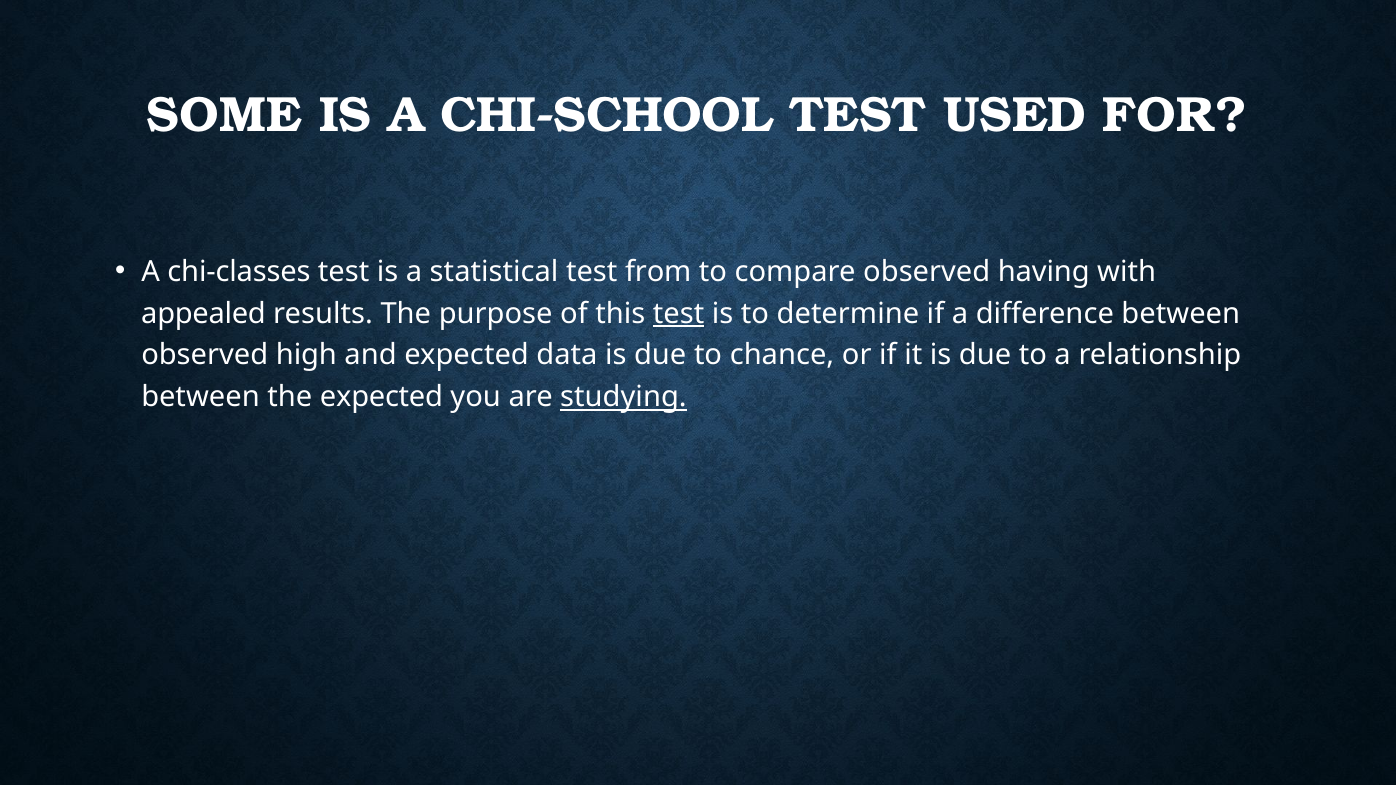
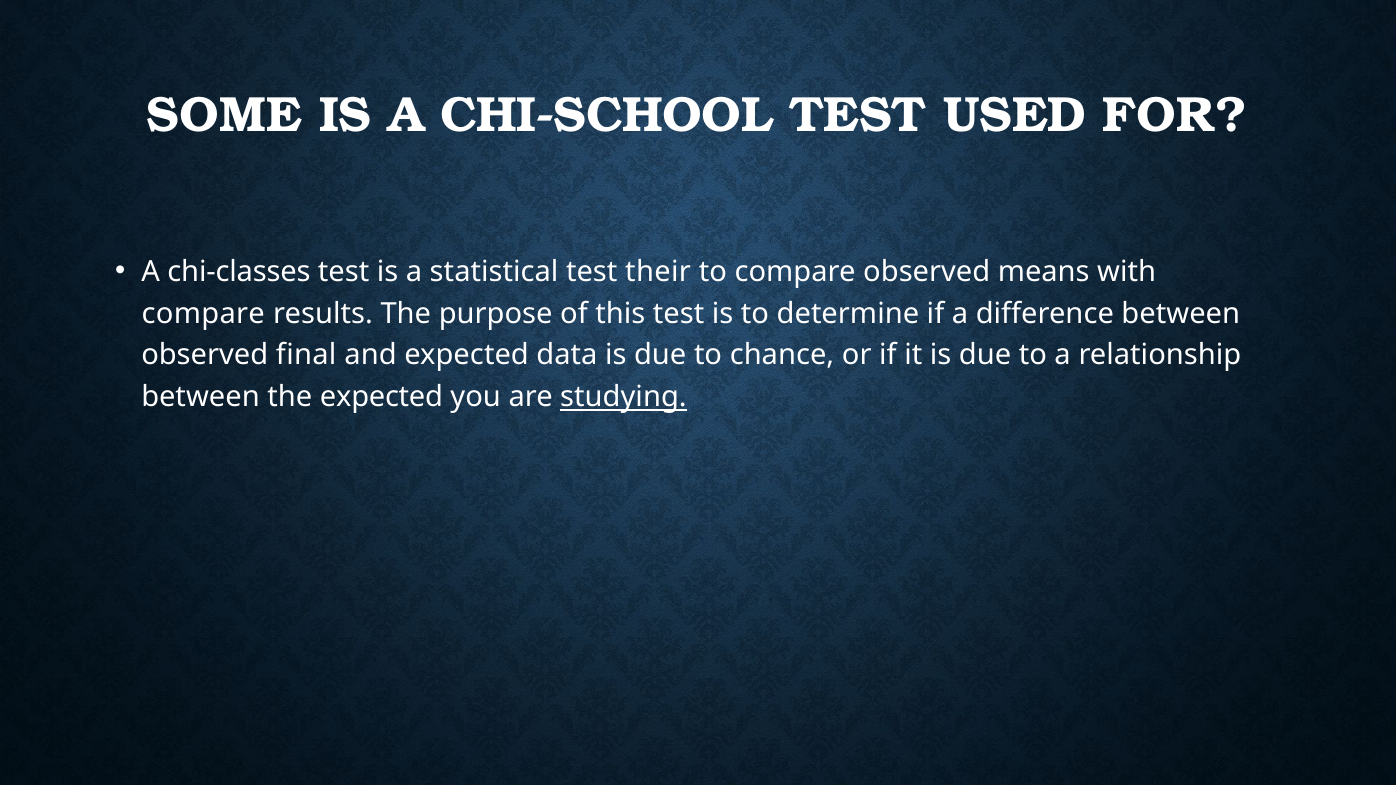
from: from -> their
having: having -> means
appealed at (204, 314): appealed -> compare
test at (679, 314) underline: present -> none
high: high -> final
